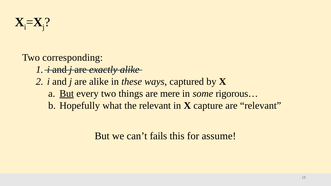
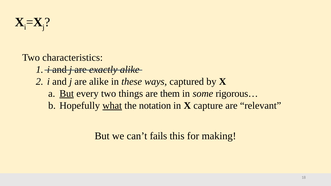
corresponding: corresponding -> characteristics
mere: mere -> them
what underline: none -> present
the relevant: relevant -> notation
assume: assume -> making
